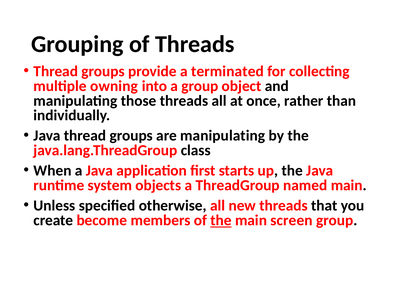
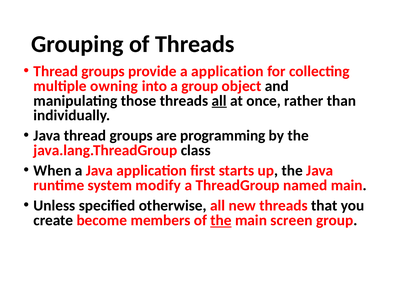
a terminated: terminated -> application
all at (219, 101) underline: none -> present
are manipulating: manipulating -> programming
objects: objects -> modify
